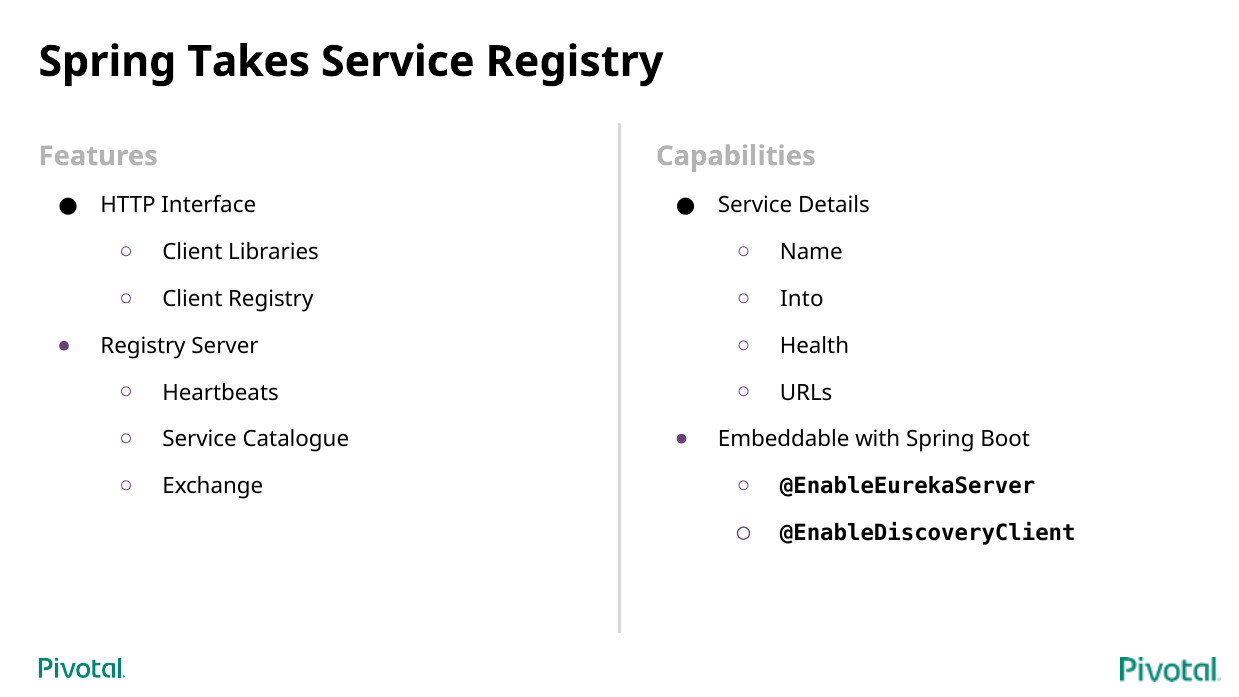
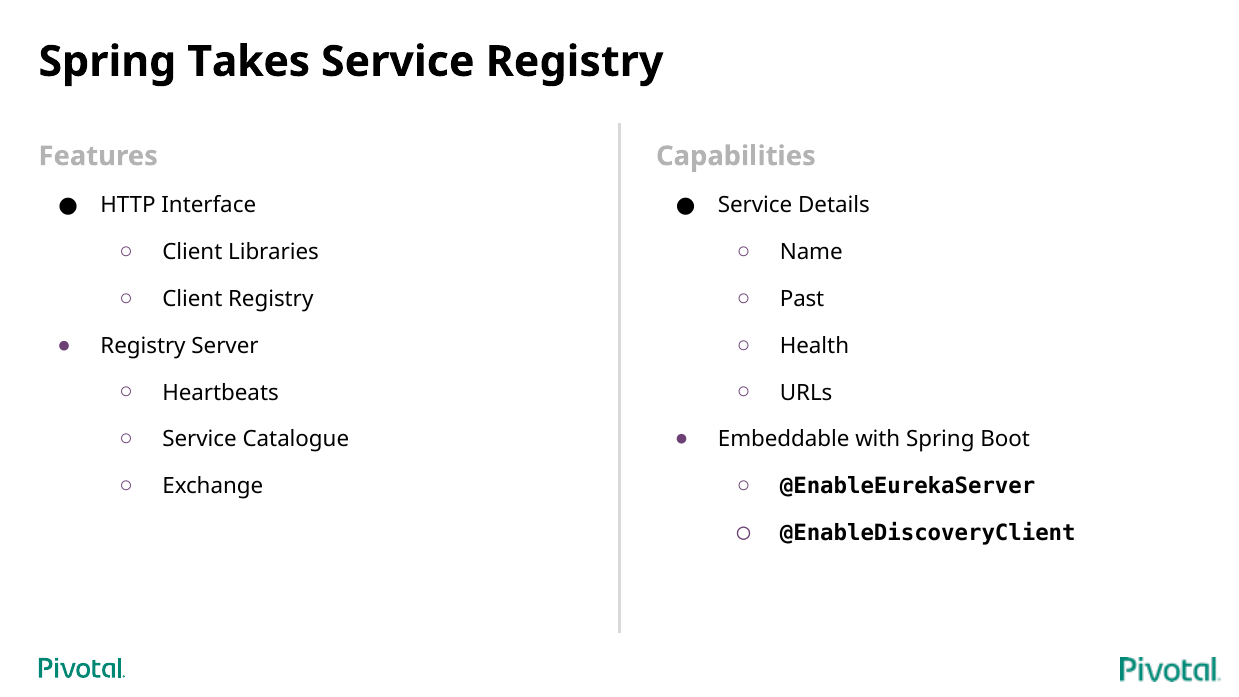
Into: Into -> Past
